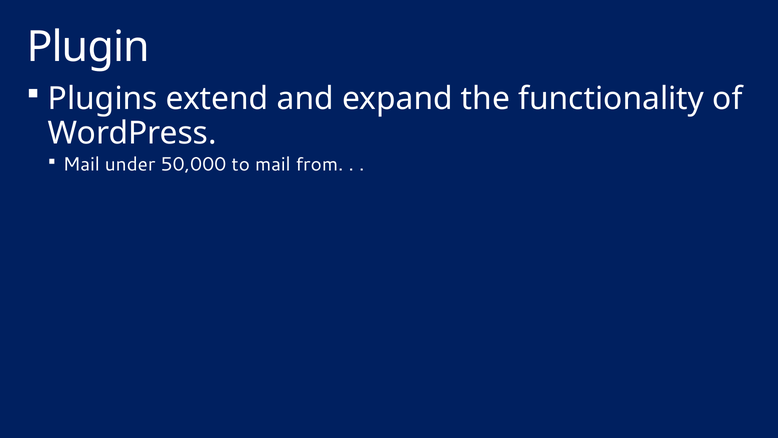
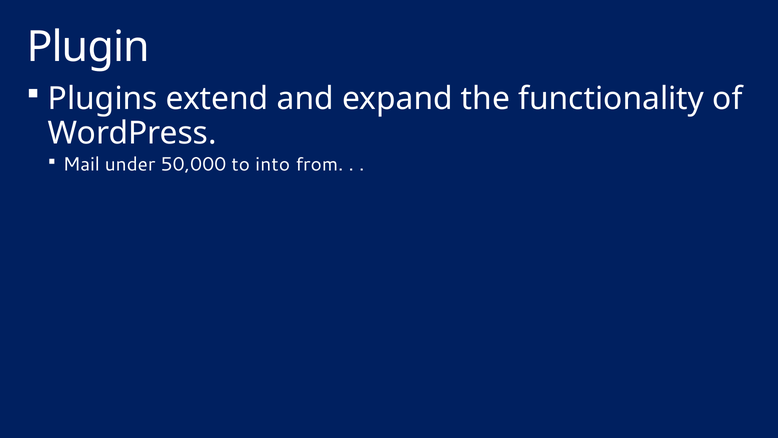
to mail: mail -> into
